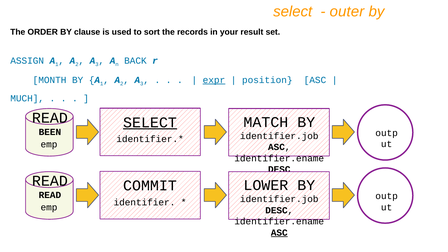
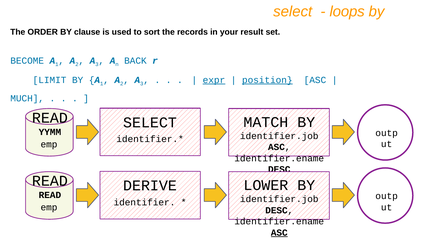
outer: outer -> loops
ASSIGN: ASSIGN -> BECOME
MONTH: MONTH -> LIMIT
position underline: none -> present
SELECT at (150, 122) underline: present -> none
BEEN: BEEN -> YYMM
COMMIT: COMMIT -> DERIVE
